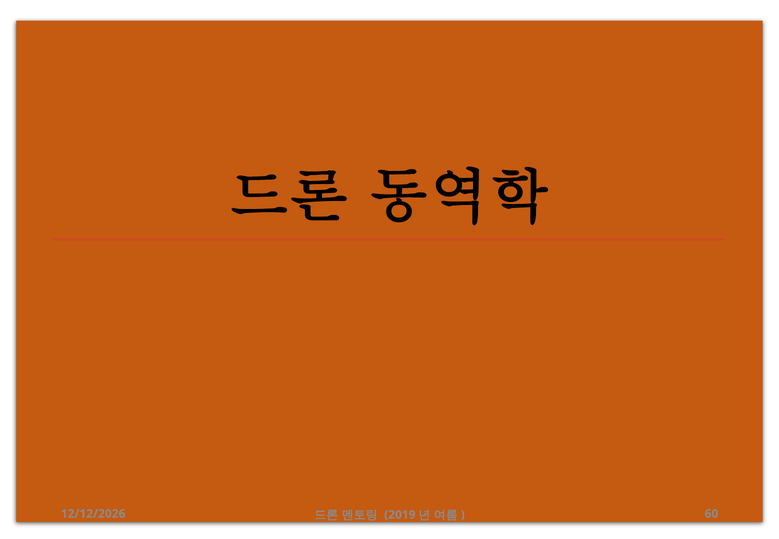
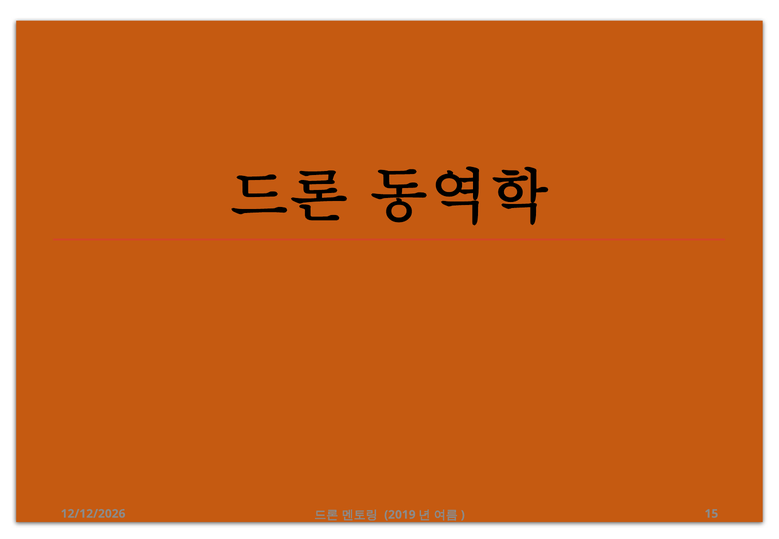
60: 60 -> 15
